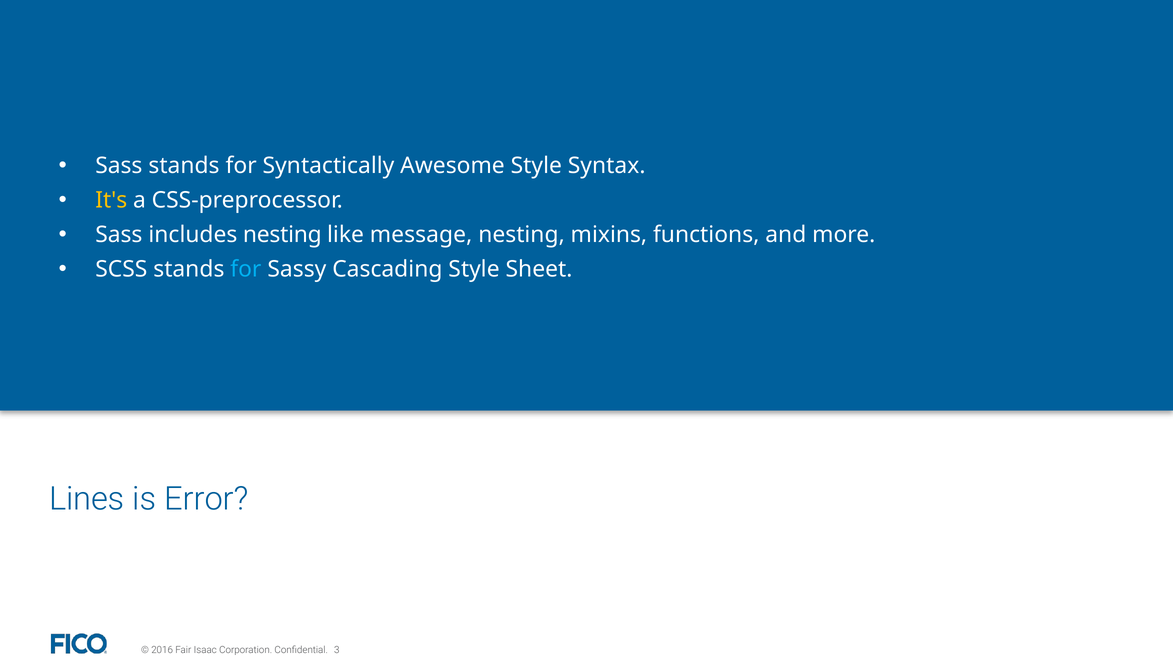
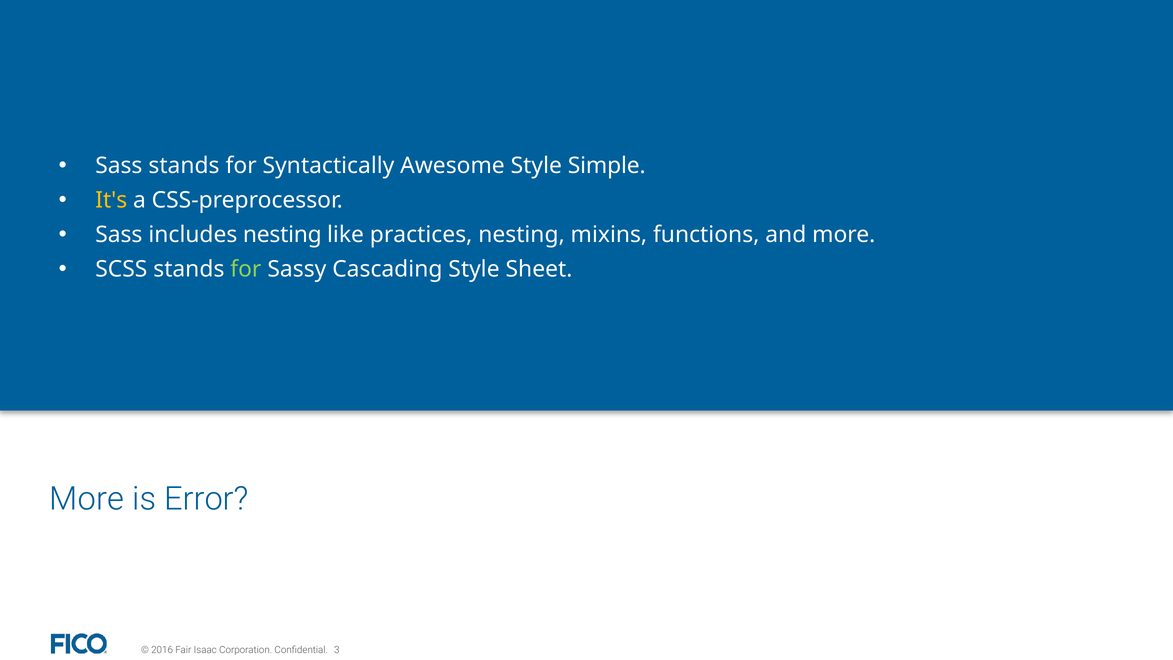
Syntax: Syntax -> Simple
message: message -> practices
for at (246, 269) colour: light blue -> light green
Lines at (87, 499): Lines -> More
